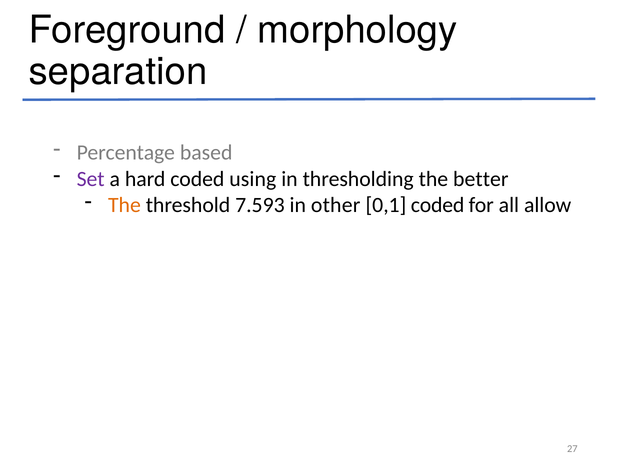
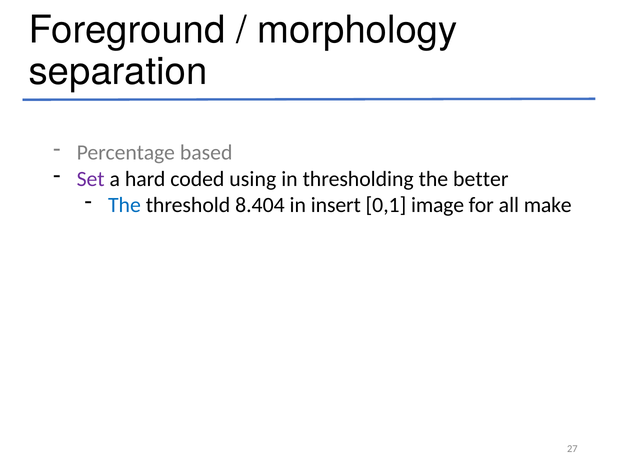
The at (124, 205) colour: orange -> blue
7.593: 7.593 -> 8.404
other: other -> insert
0,1 coded: coded -> image
allow: allow -> make
